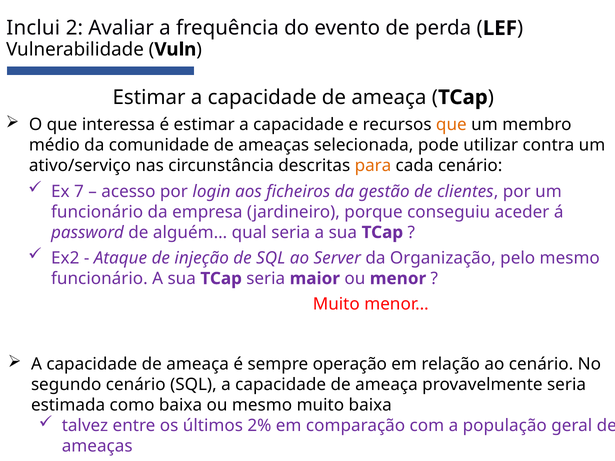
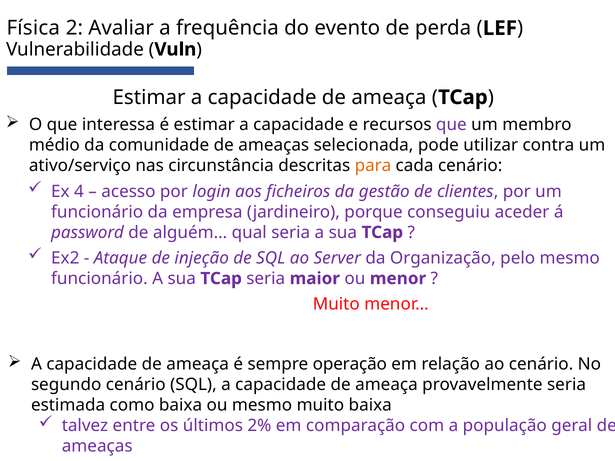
Inclui: Inclui -> Física
que at (451, 125) colour: orange -> purple
7: 7 -> 4
